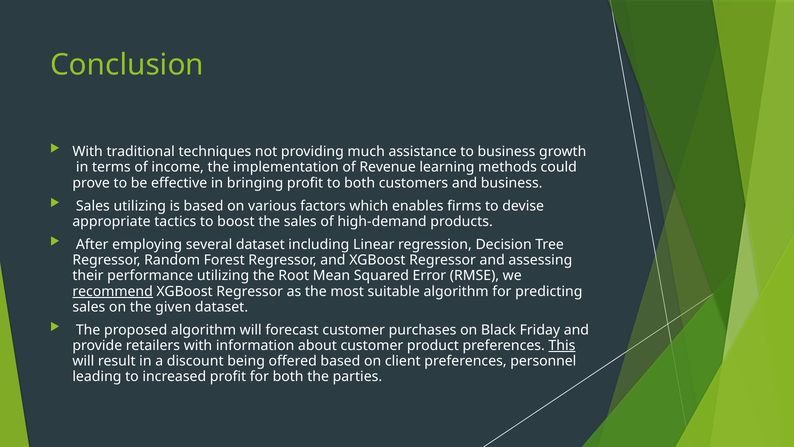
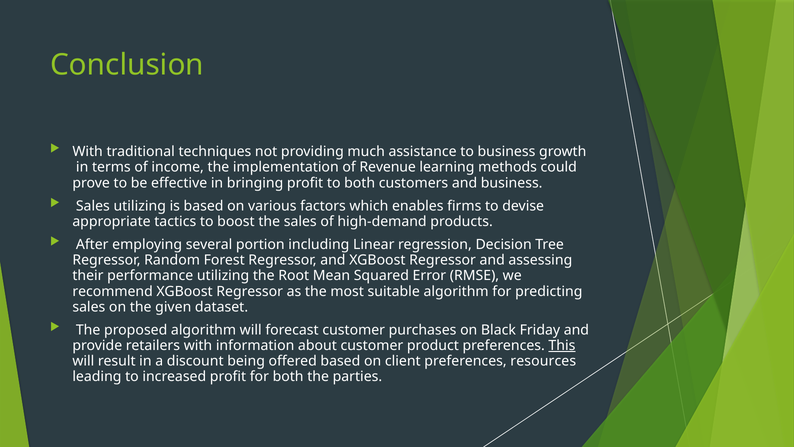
several dataset: dataset -> portion
recommend underline: present -> none
personnel: personnel -> resources
